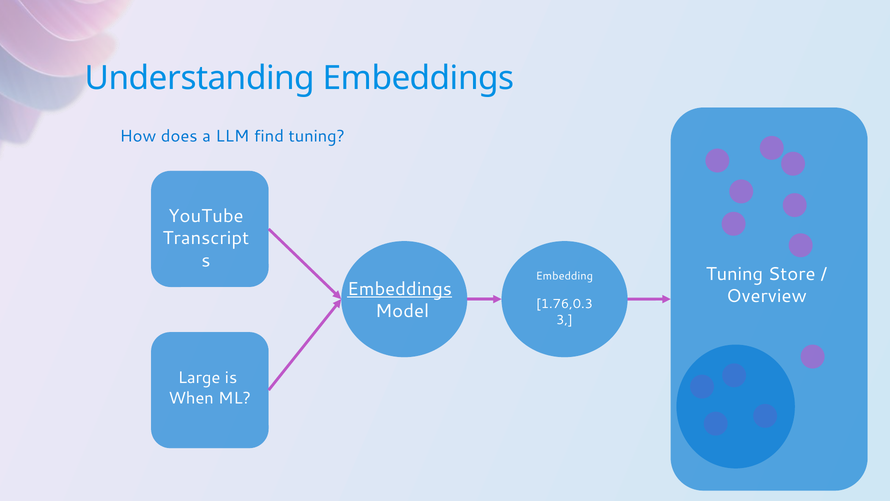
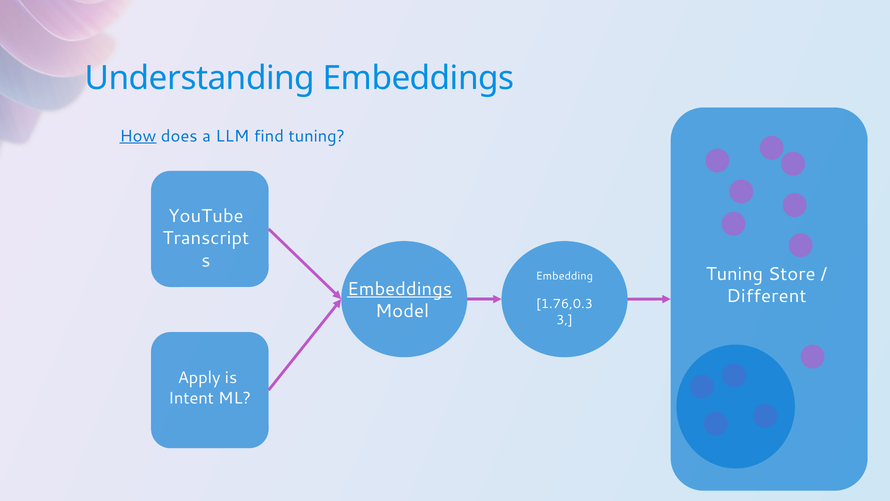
How underline: none -> present
Overview: Overview -> Different
Large: Large -> Apply
When: When -> Intent
